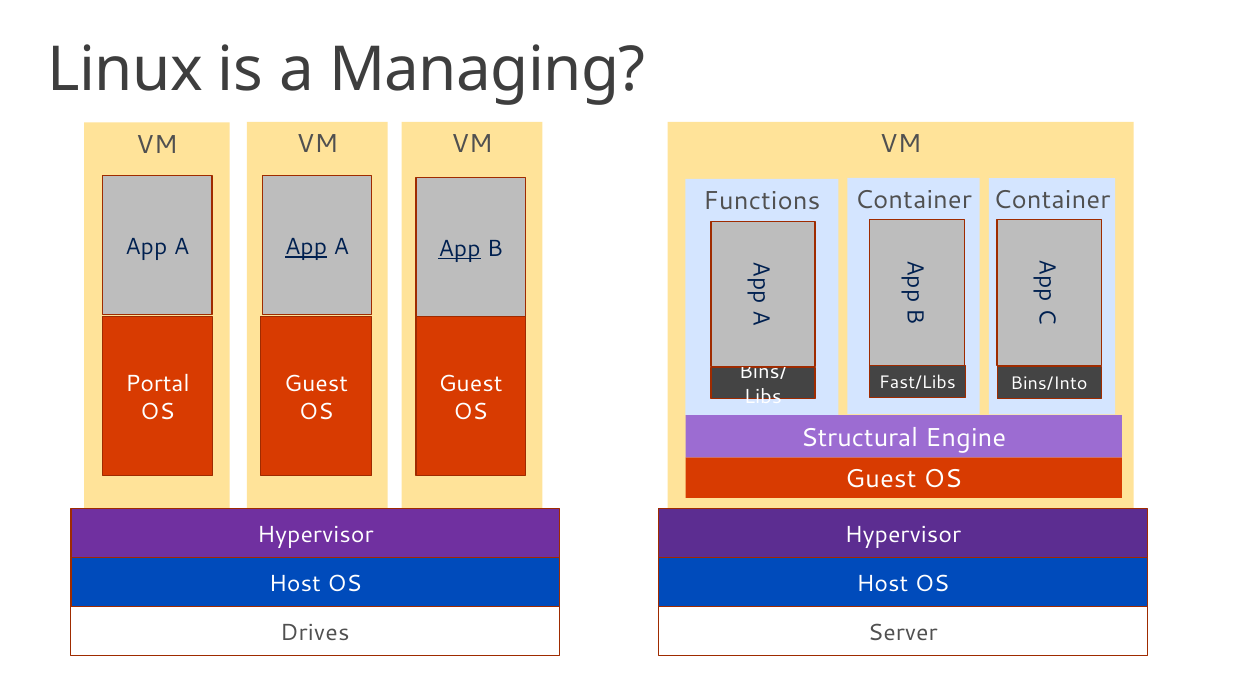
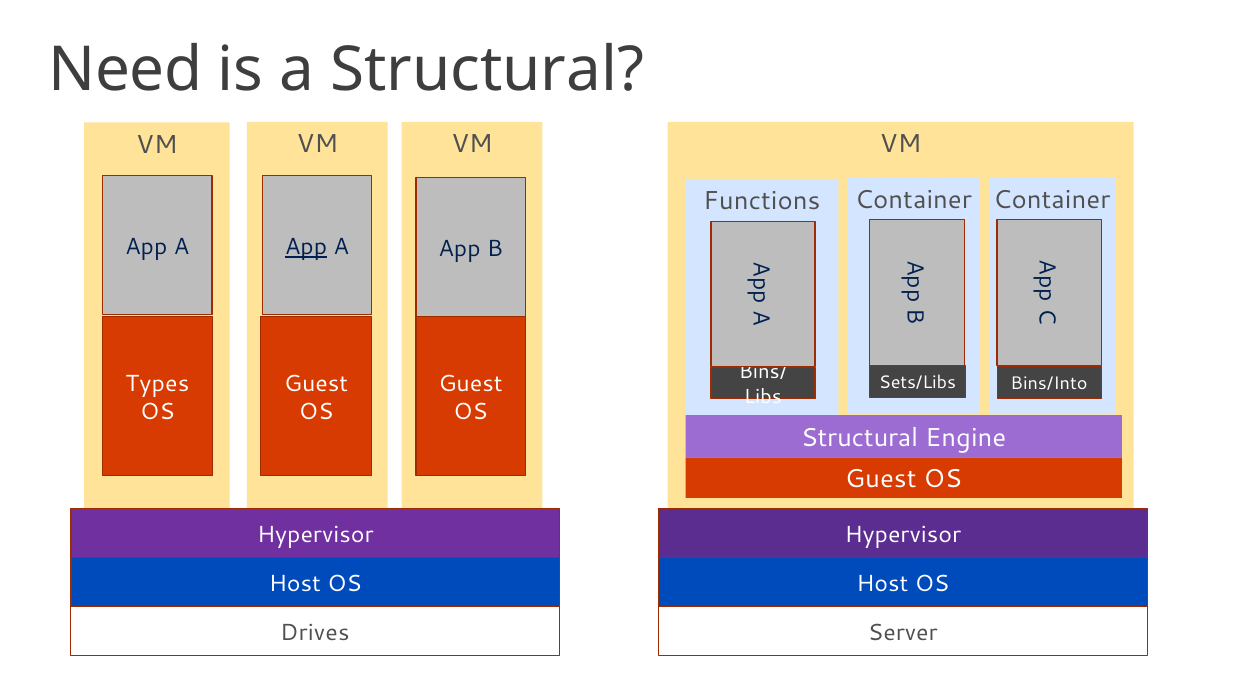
Linux: Linux -> Need
a Managing: Managing -> Structural
App at (459, 248) underline: present -> none
Portal: Portal -> Types
Fast/Libs: Fast/Libs -> Sets/Libs
